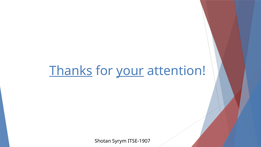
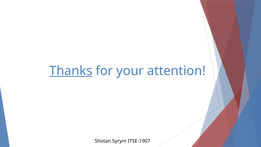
your underline: present -> none
